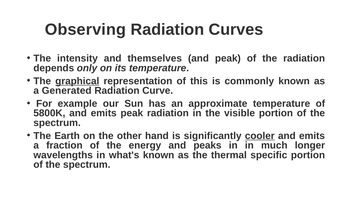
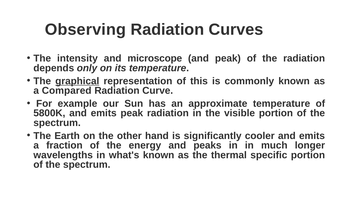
themselves: themselves -> microscope
Generated: Generated -> Compared
cooler underline: present -> none
